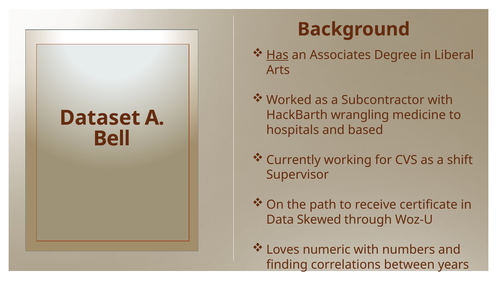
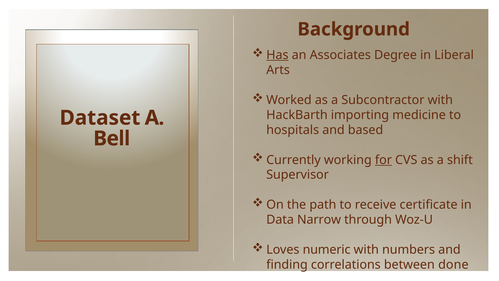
wrangling: wrangling -> importing
for underline: none -> present
Skewed: Skewed -> Narrow
years: years -> done
